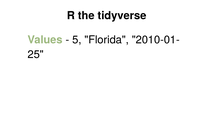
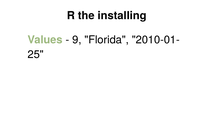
tidyverse: tidyverse -> installing
5: 5 -> 9
